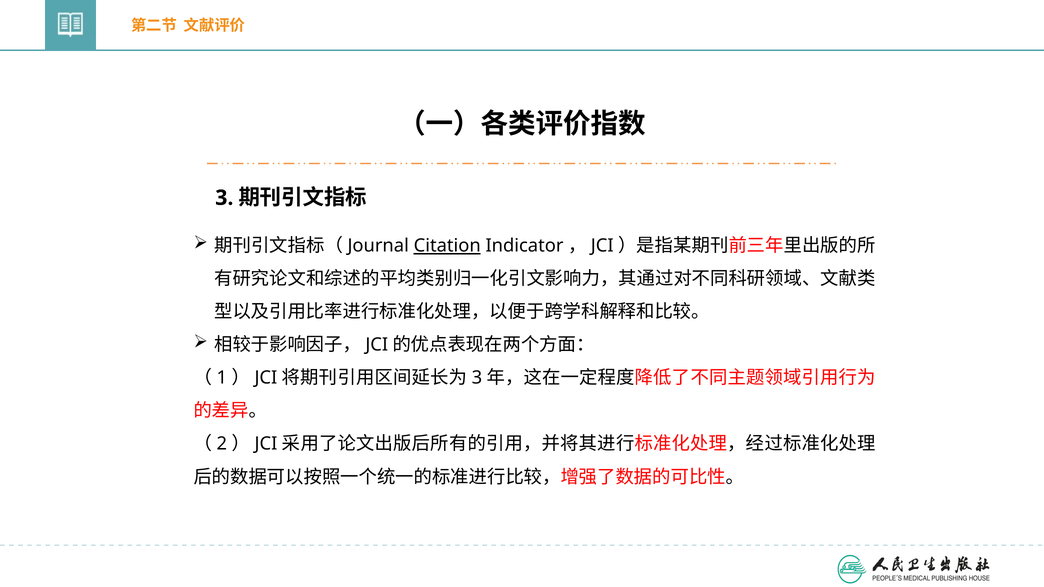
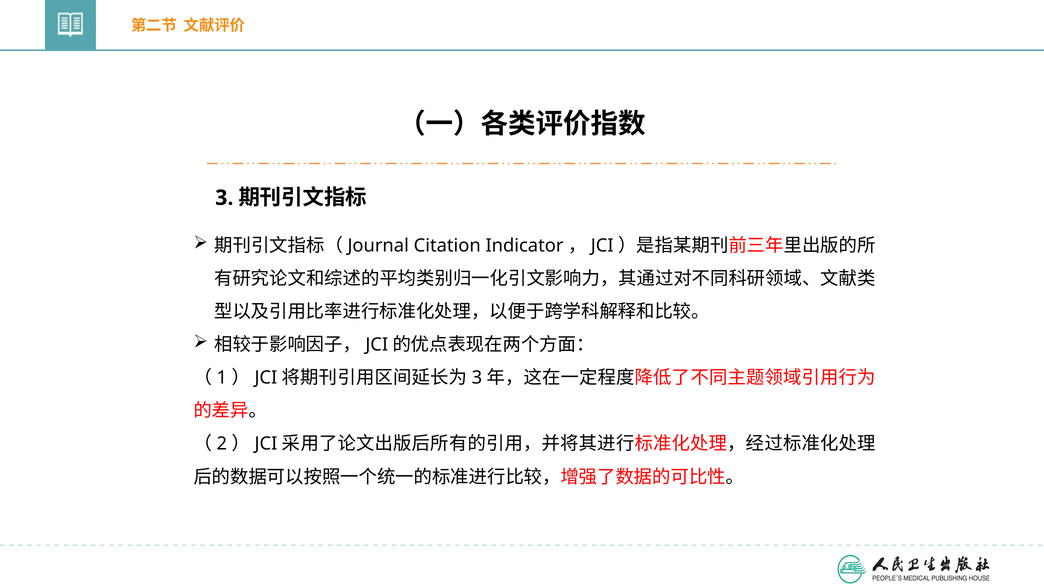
Citation underline: present -> none
